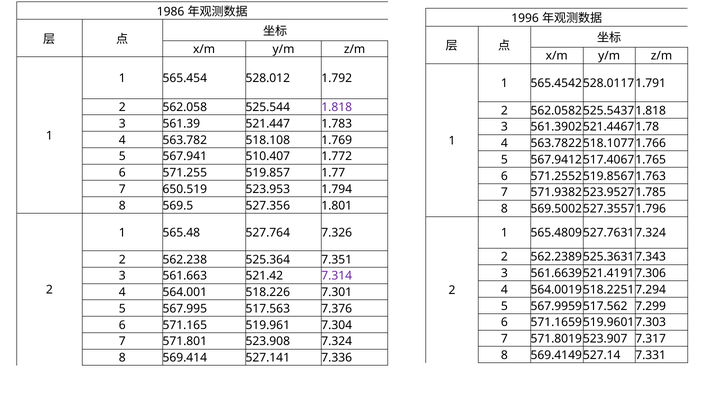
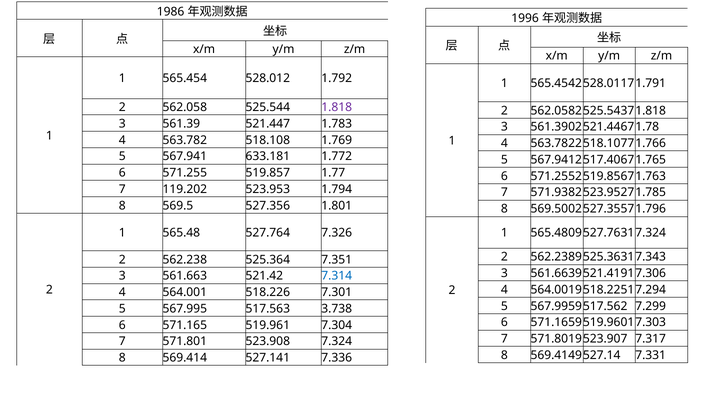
510.407: 510.407 -> 633.181
650.519: 650.519 -> 119.202
7.314 colour: purple -> blue
7.376: 7.376 -> 3.738
